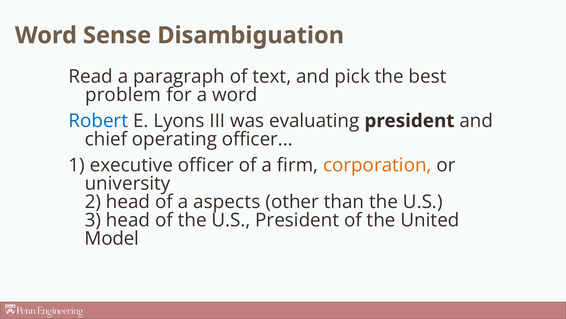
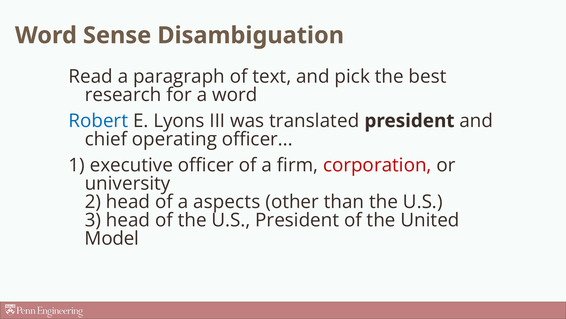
problem: problem -> research
evaluating: evaluating -> translated
corporation colour: orange -> red
